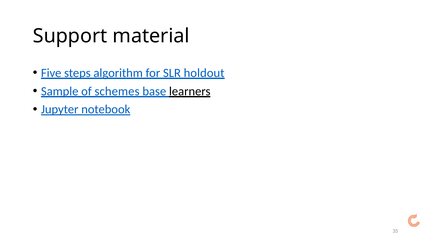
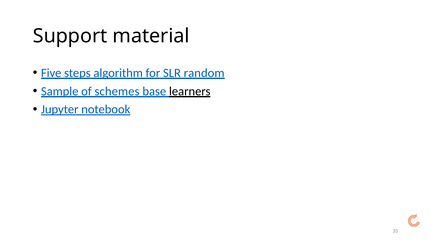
holdout: holdout -> random
